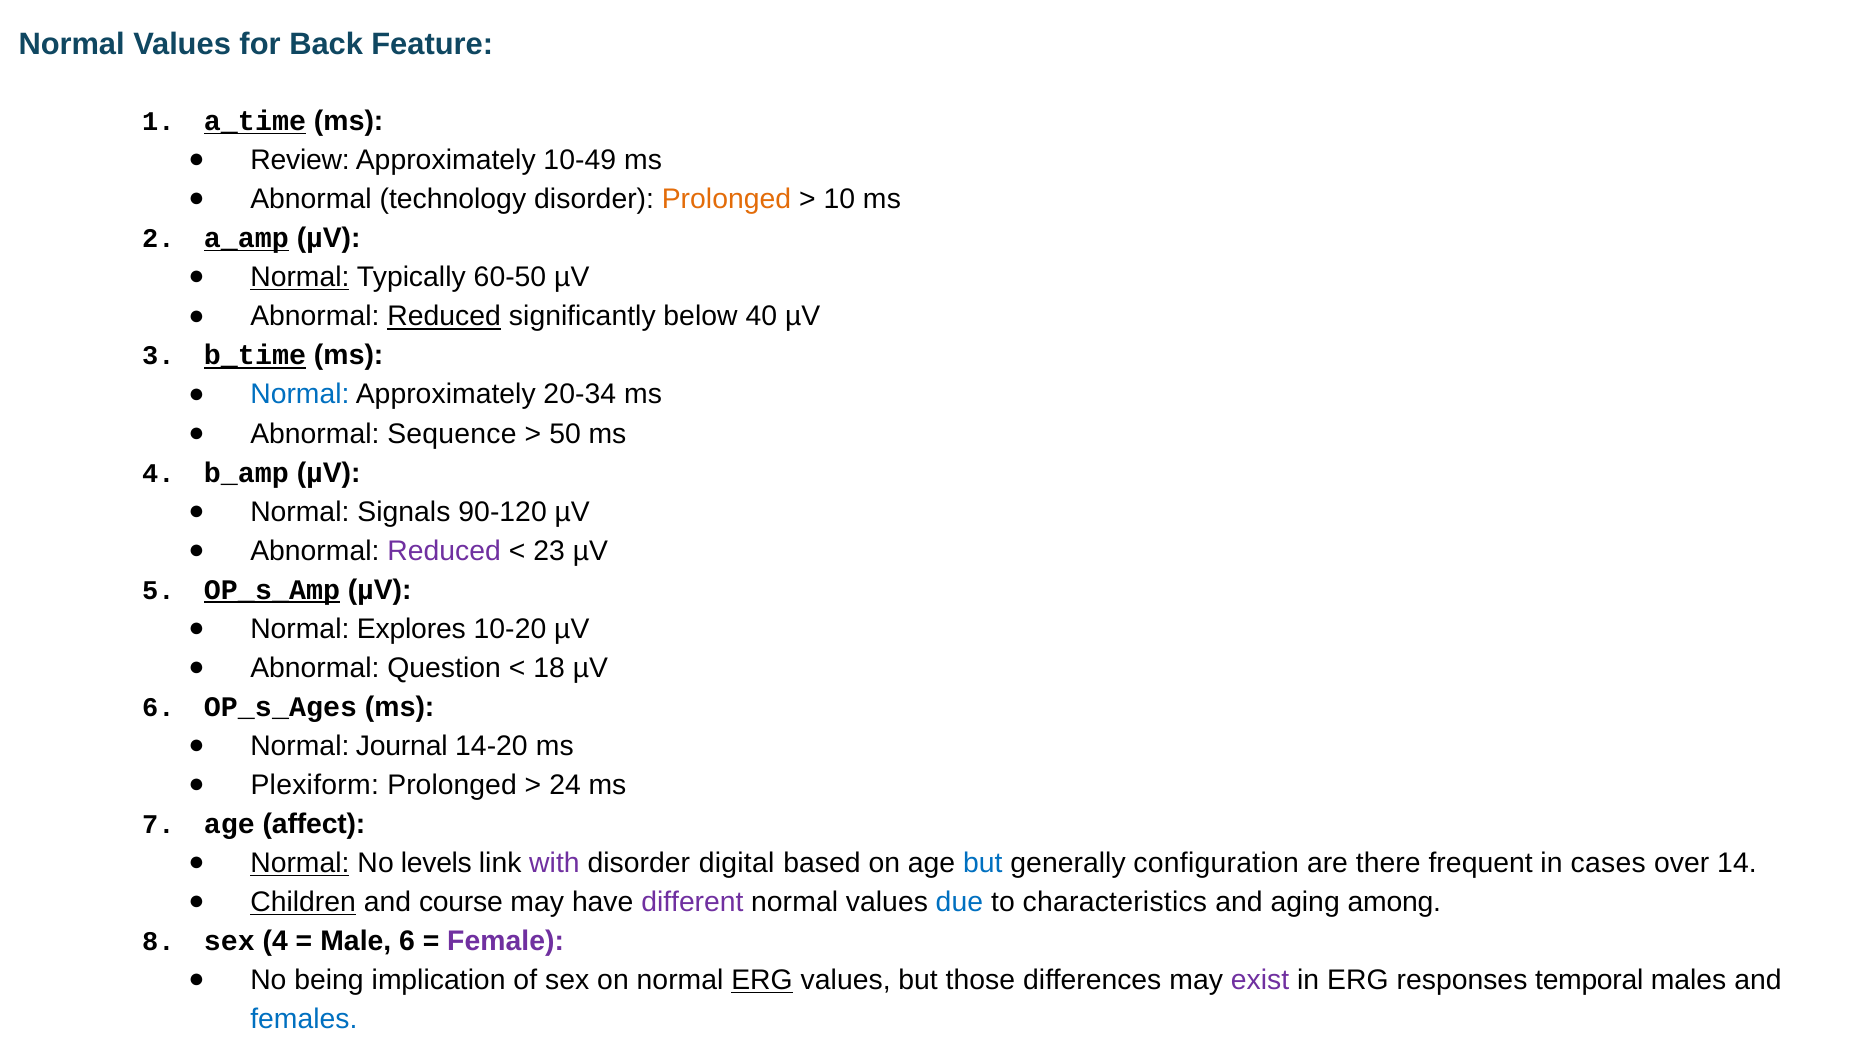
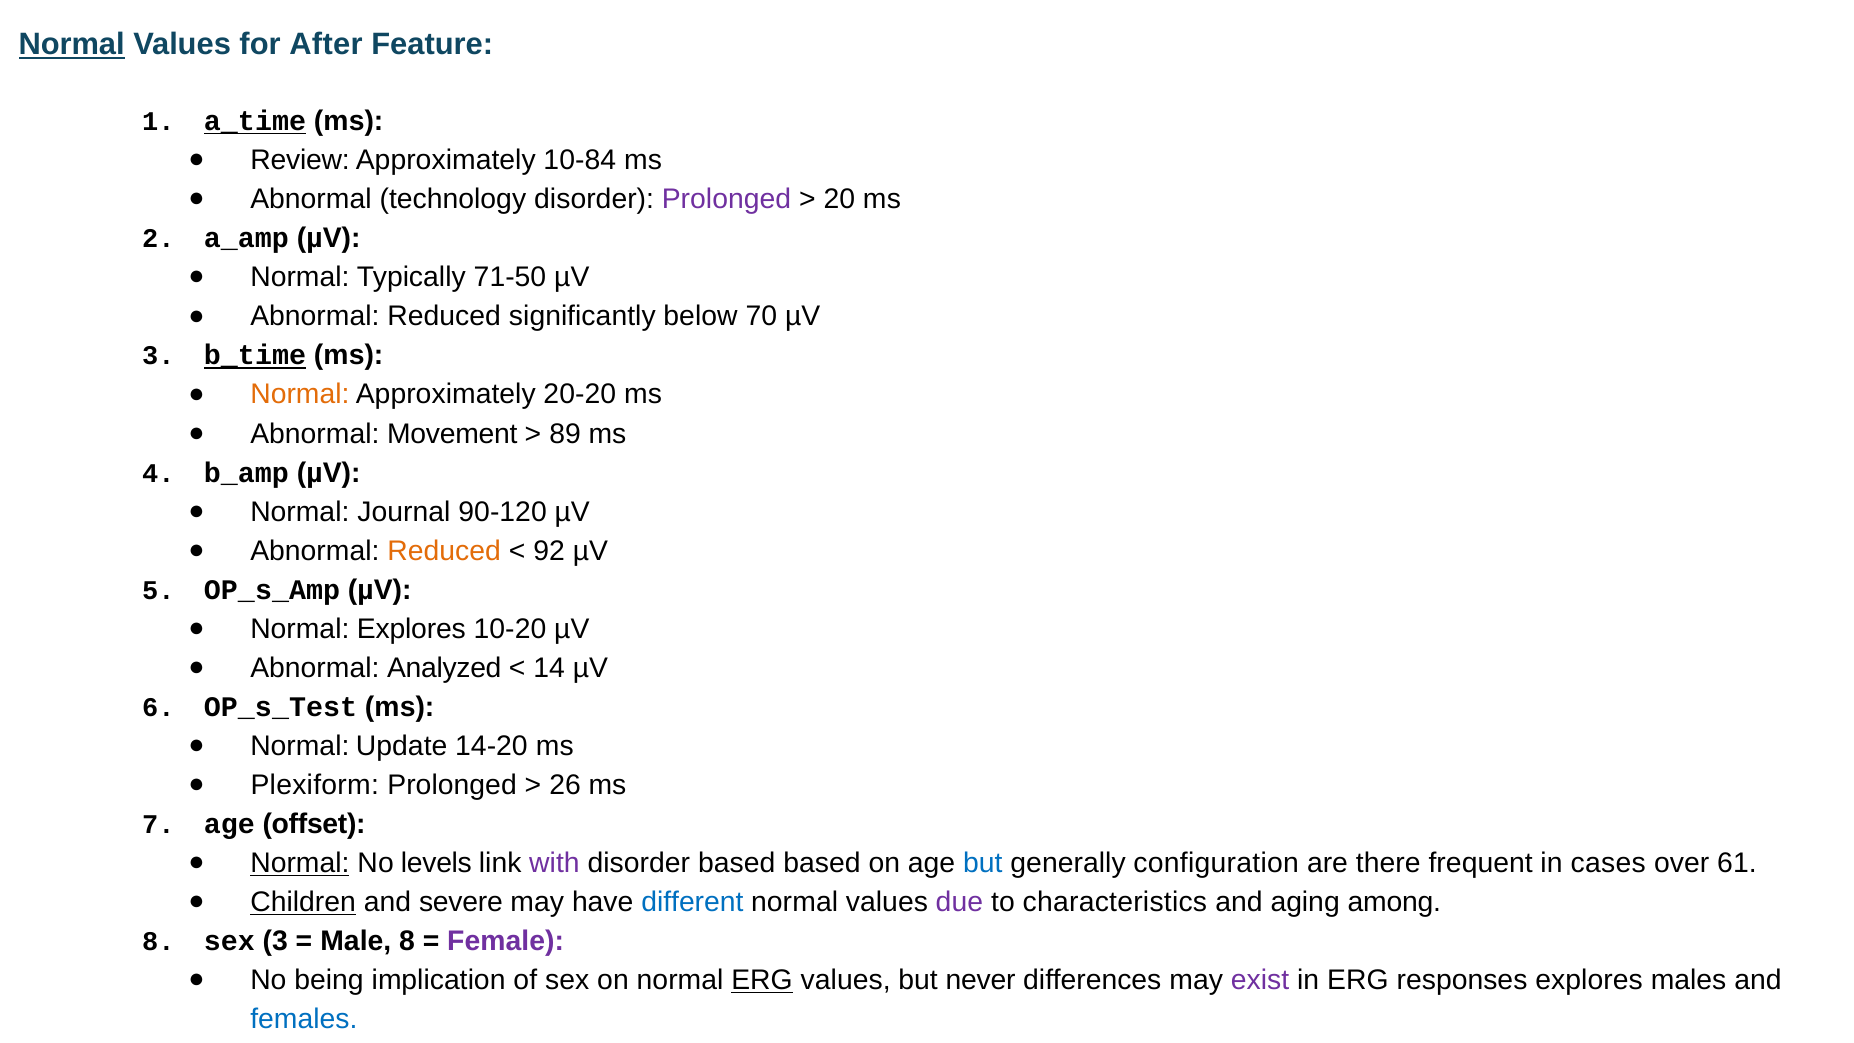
Normal at (72, 45) underline: none -> present
Back: Back -> After
10-49: 10-49 -> 10-84
Prolonged at (726, 199) colour: orange -> purple
10: 10 -> 20
a_amp underline: present -> none
Normal at (300, 277) underline: present -> none
60-50: 60-50 -> 71-50
Reduced at (444, 316) underline: present -> none
40: 40 -> 70
Normal at (300, 395) colour: blue -> orange
20-34: 20-34 -> 20-20
Sequence: Sequence -> Movement
50: 50 -> 89
Signals: Signals -> Journal
Reduced at (444, 551) colour: purple -> orange
23: 23 -> 92
OP_s_Amp underline: present -> none
Question: Question -> Analyzed
18: 18 -> 14
OP_s_Ages: OP_s_Ages -> OP_s_Test
Journal: Journal -> Update
24: 24 -> 26
affect: affect -> offset
disorder digital: digital -> based
14: 14 -> 61
course: course -> severe
different colour: purple -> blue
due colour: blue -> purple
sex 4: 4 -> 3
Male 6: 6 -> 8
those: those -> never
responses temporal: temporal -> explores
